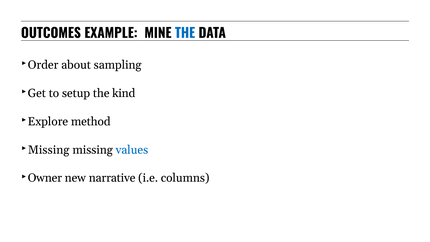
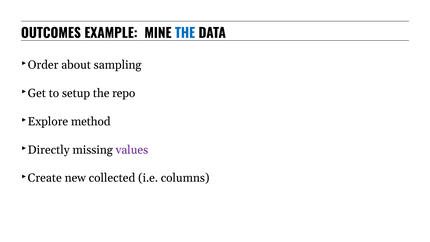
kind: kind -> repo
Missing at (49, 149): Missing -> Directly
values colour: blue -> purple
Owner: Owner -> Create
narrative: narrative -> collected
